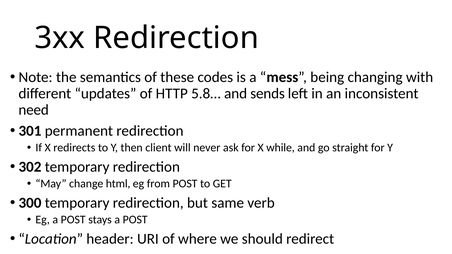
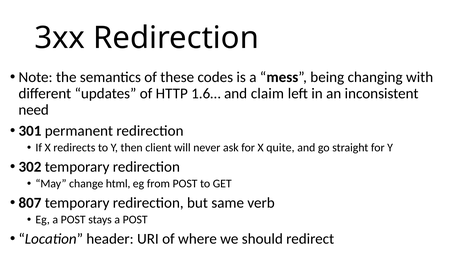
5.8…: 5.8… -> 1.6…
sends: sends -> claim
while: while -> quite
300: 300 -> 807
